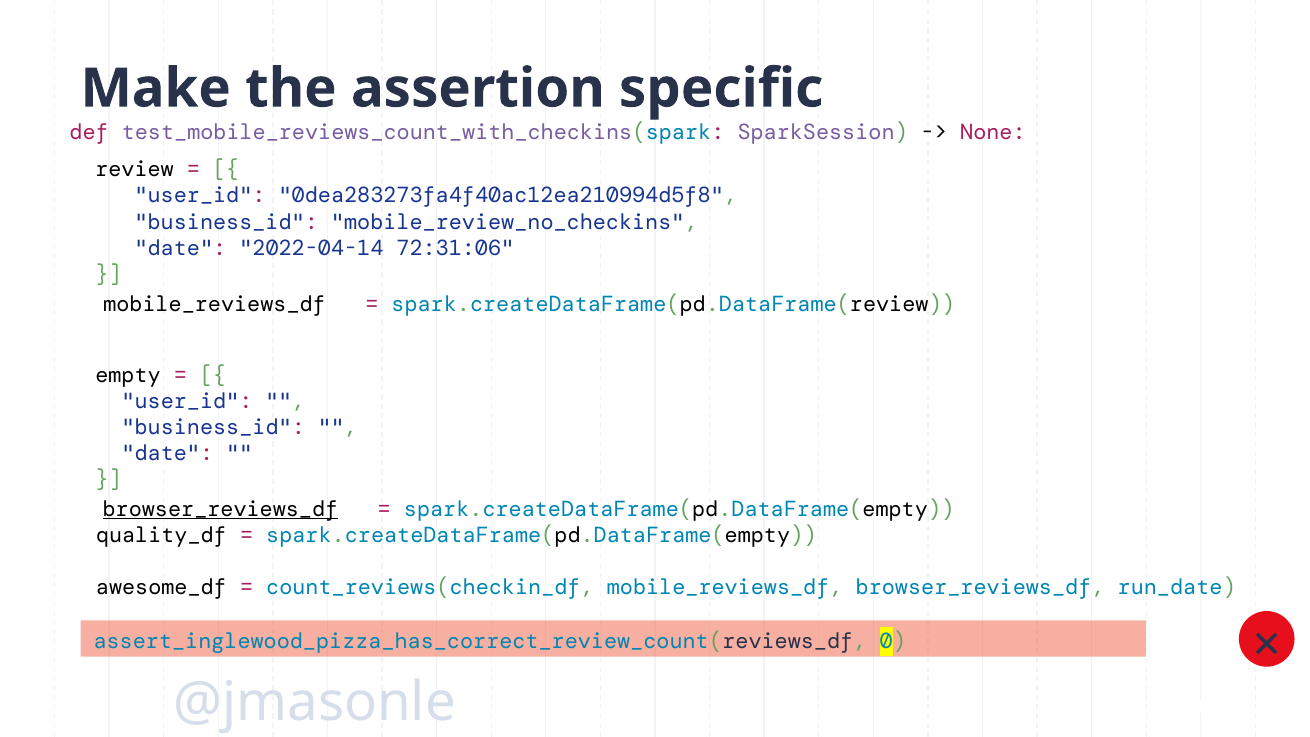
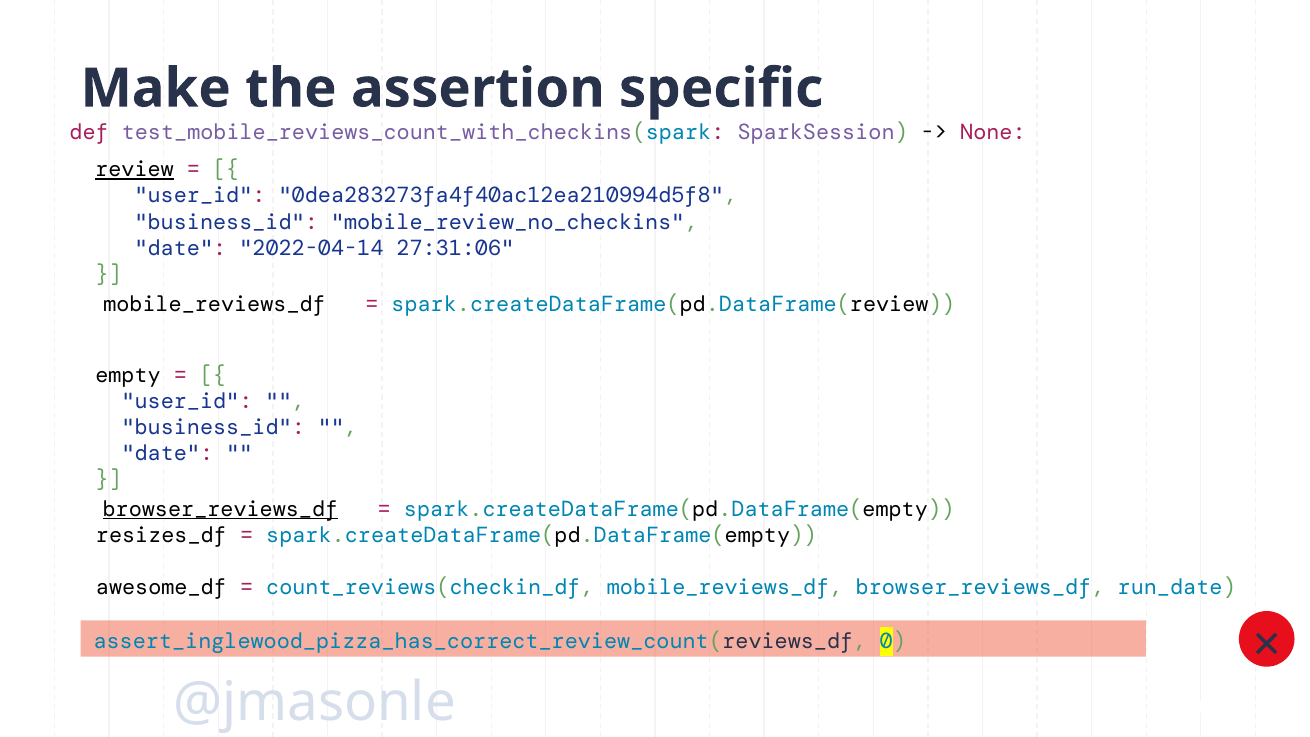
review underline: none -> present
72:31:06: 72:31:06 -> 27:31:06
quality_df: quality_df -> resizes_df
